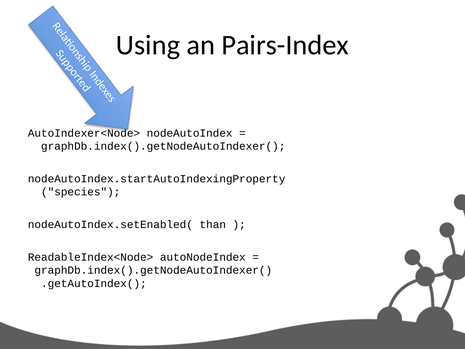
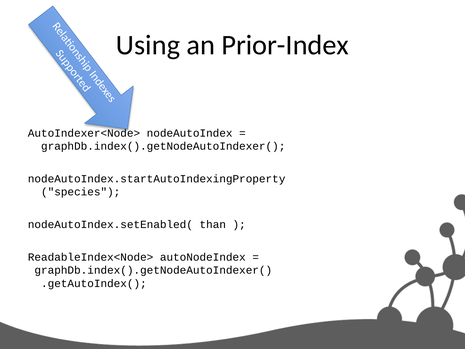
Pairs-Index: Pairs-Index -> Prior-Index
